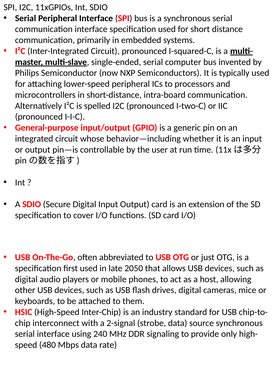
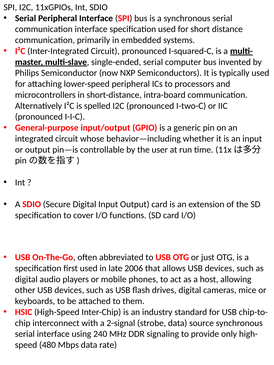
2050: 2050 -> 2006
